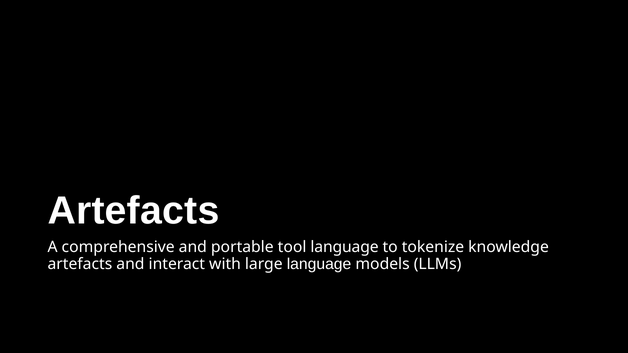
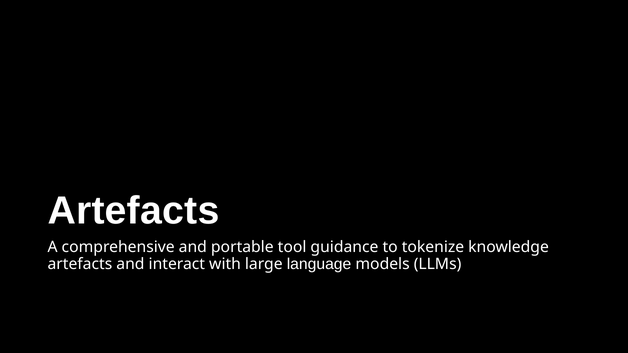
tool language: language -> guidance
